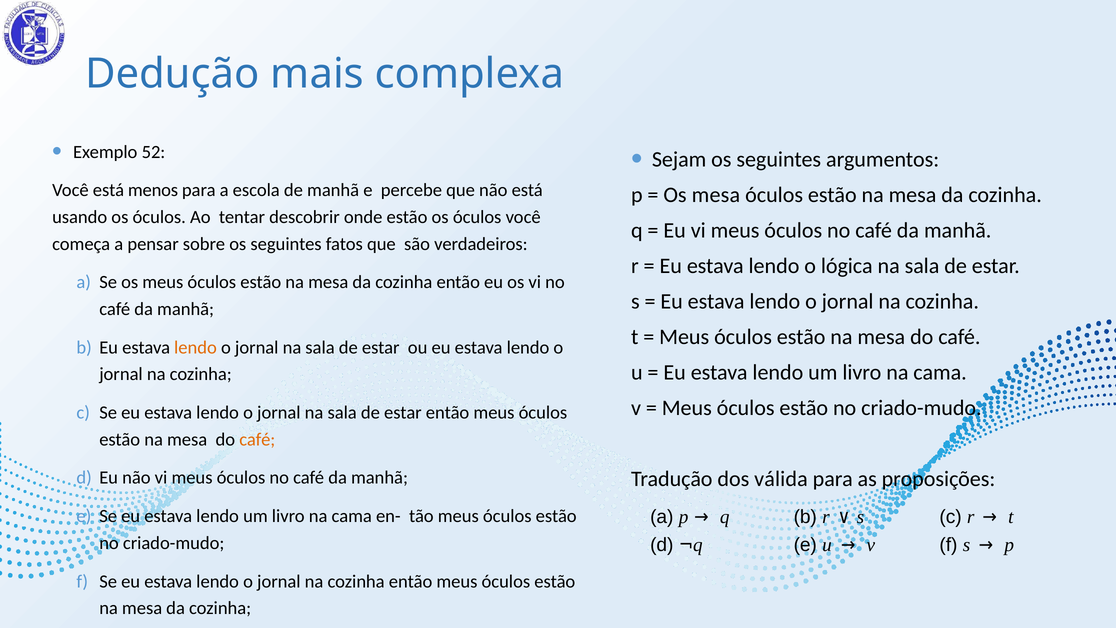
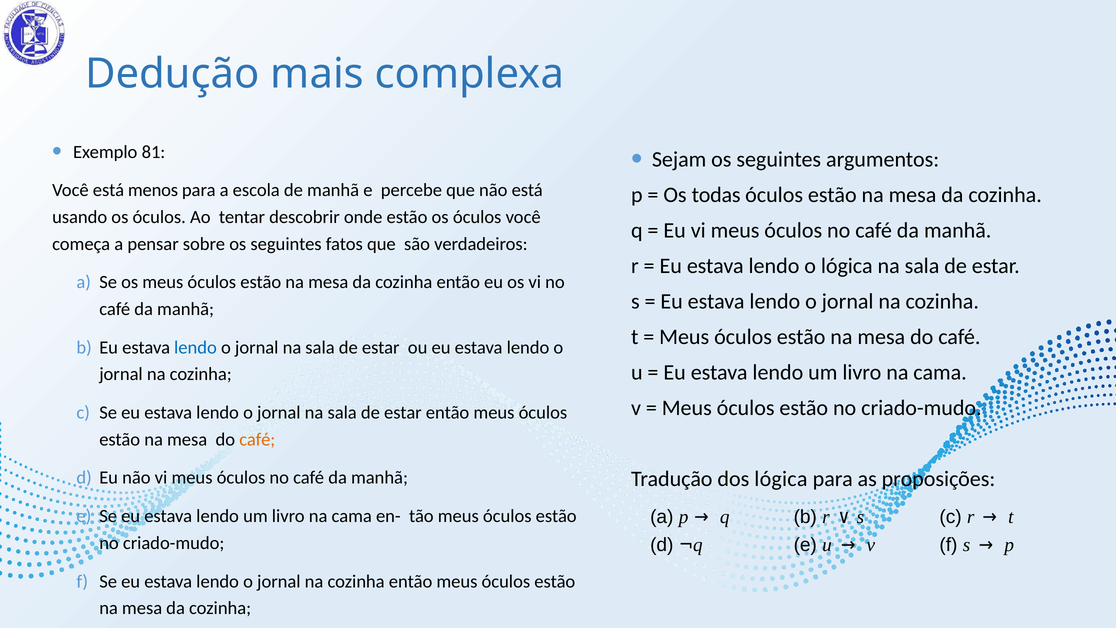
52: 52 -> 81
Os mesa: mesa -> todas
lendo at (195, 347) colour: orange -> blue
dos válida: válida -> lógica
